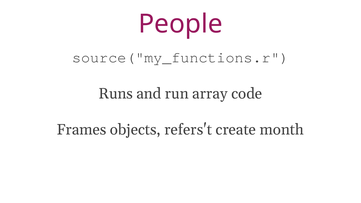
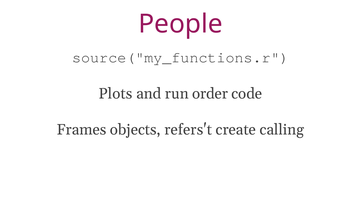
Runs: Runs -> Plots
array: array -> order
month: month -> calling
